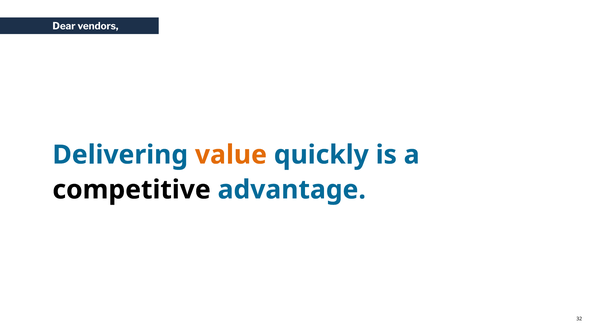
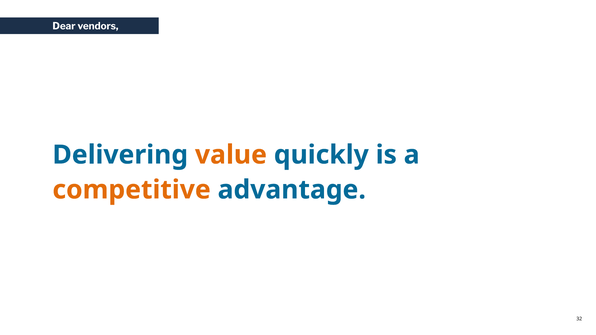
competitive colour: black -> orange
